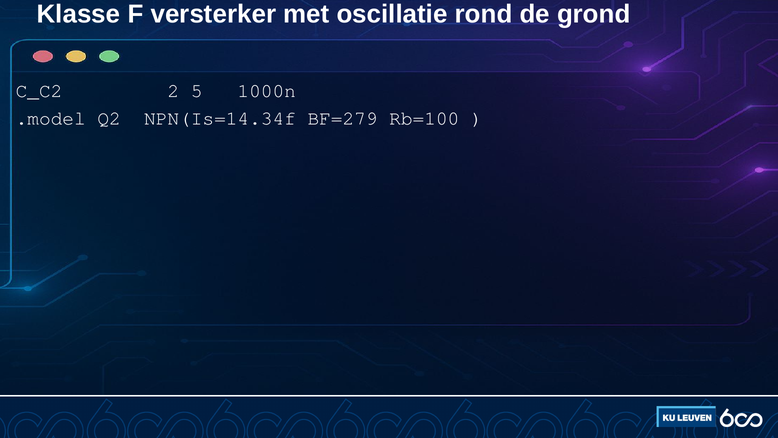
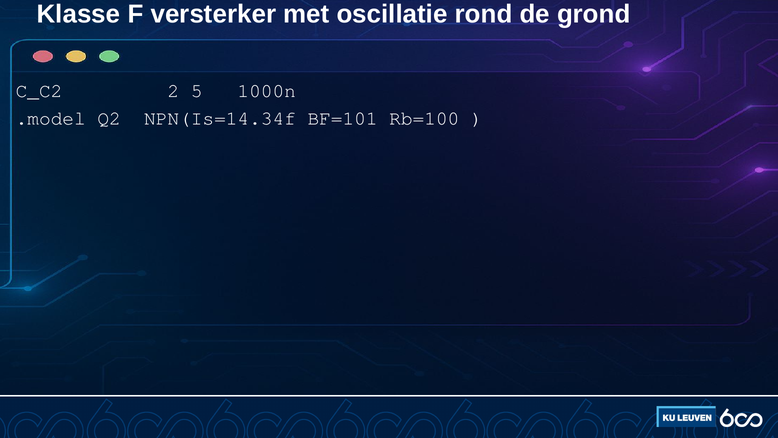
BF=279: BF=279 -> BF=101
